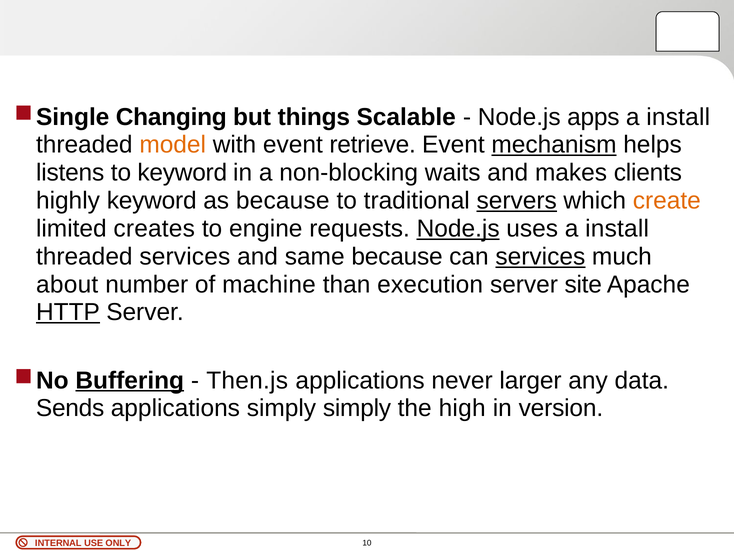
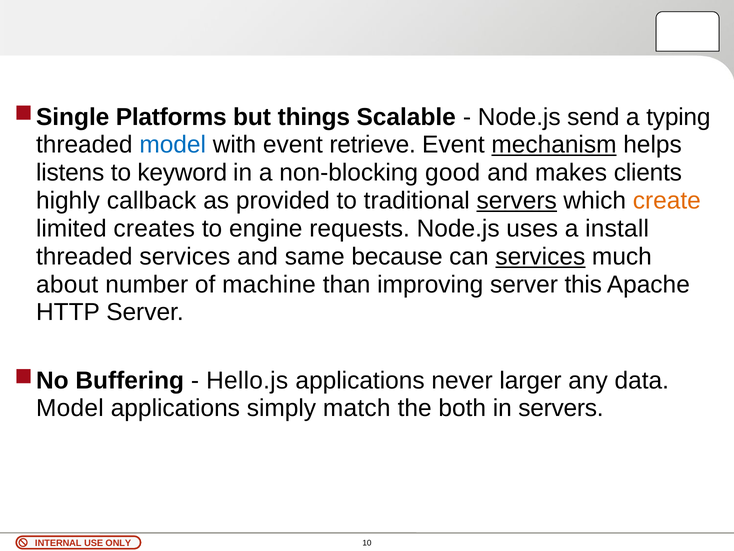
Changing: Changing -> Platforms
apps: apps -> send
install at (678, 117): install -> typing
model at (173, 145) colour: orange -> blue
waits: waits -> good
highly keyword: keyword -> callback
as because: because -> provided
Node.js at (458, 228) underline: present -> none
execution: execution -> improving
site: site -> this
HTTP underline: present -> none
Buffering underline: present -> none
Then.js: Then.js -> Hello.js
Sends at (70, 408): Sends -> Model
simply simply: simply -> match
high: high -> both
in version: version -> servers
